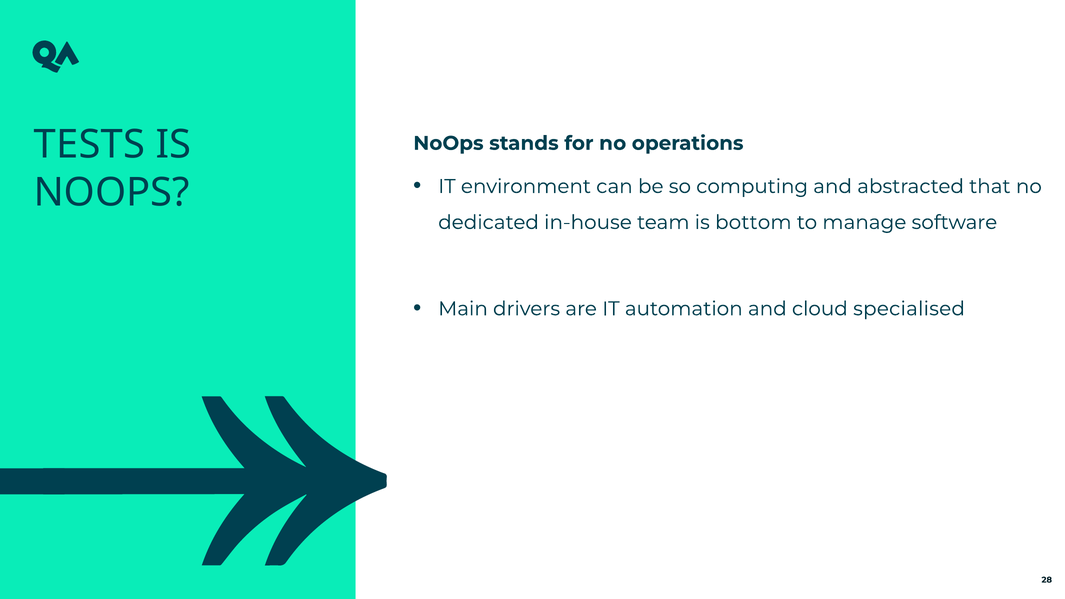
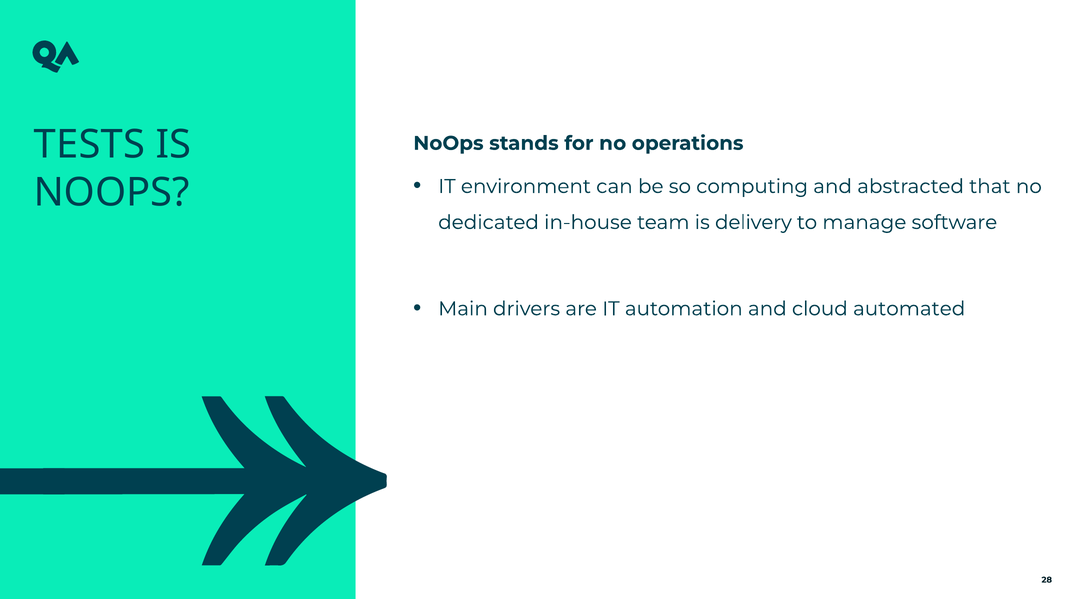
bottom: bottom -> delivery
specialised: specialised -> automated
